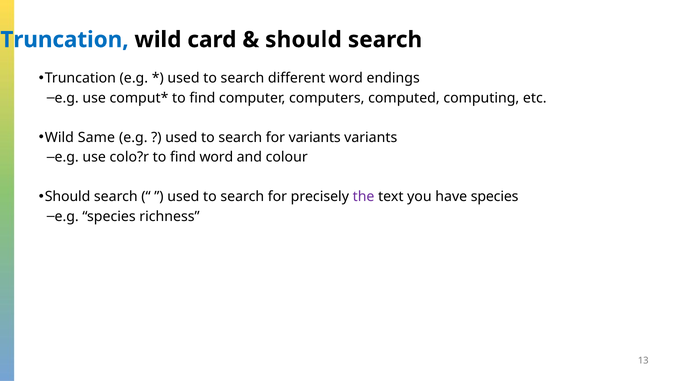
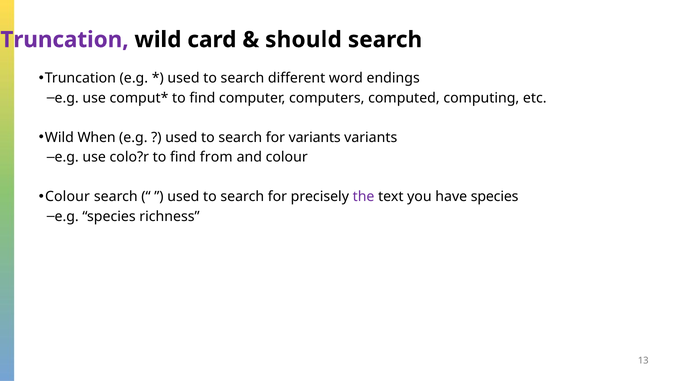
Truncation at (65, 40) colour: blue -> purple
Same: Same -> When
find word: word -> from
Should at (68, 197): Should -> Colour
